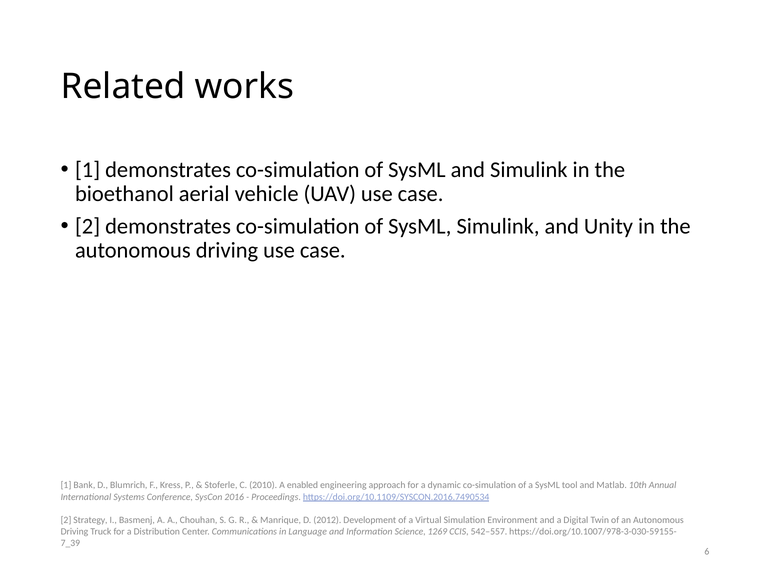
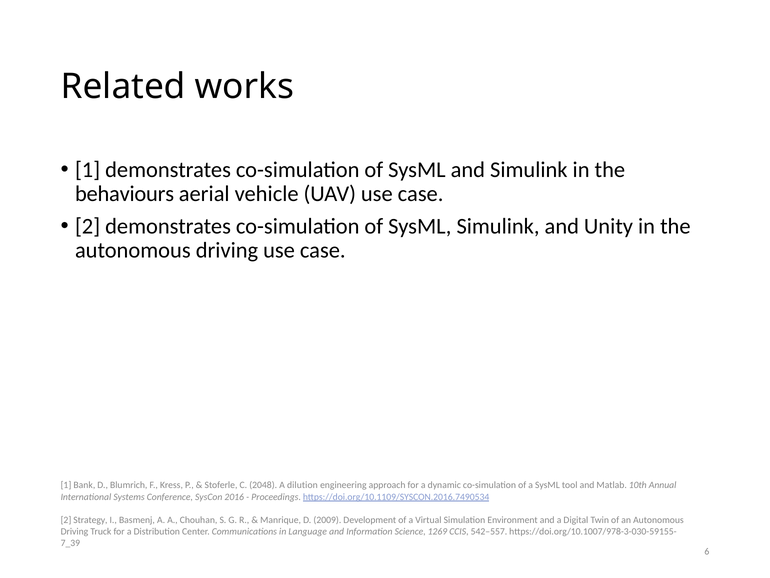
bioethanol: bioethanol -> behaviours
2010: 2010 -> 2048
enabled: enabled -> dilution
2012: 2012 -> 2009
